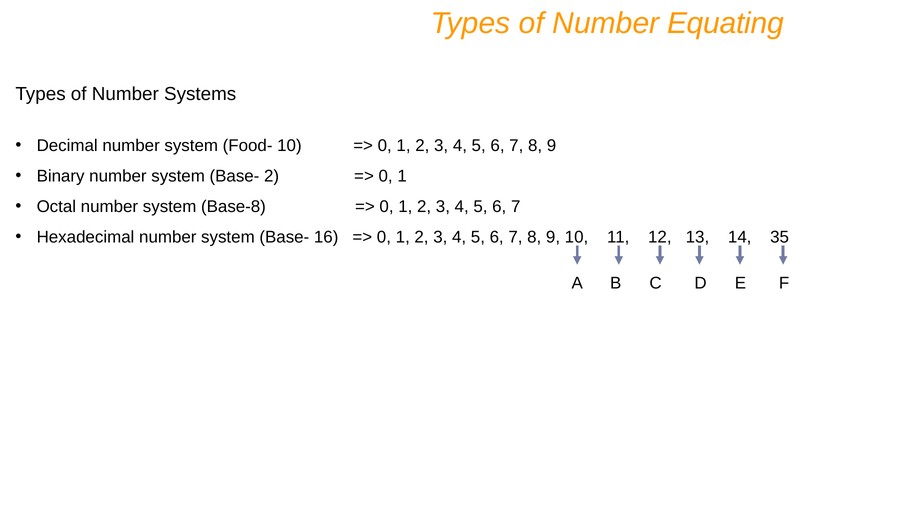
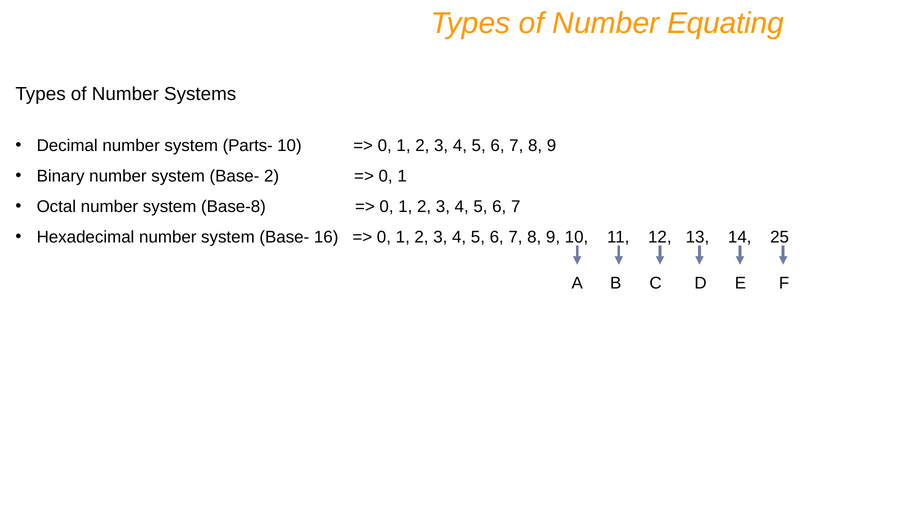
Food-: Food- -> Parts-
35: 35 -> 25
